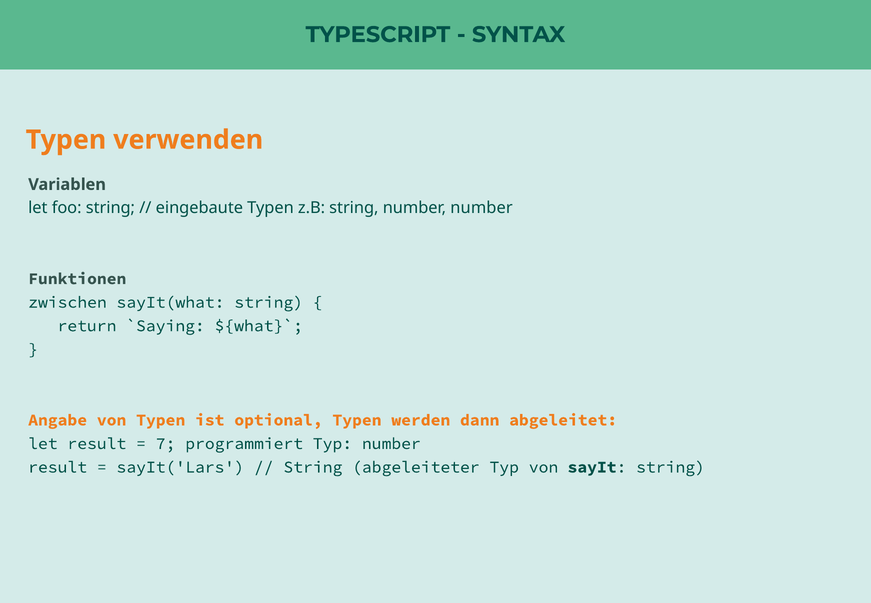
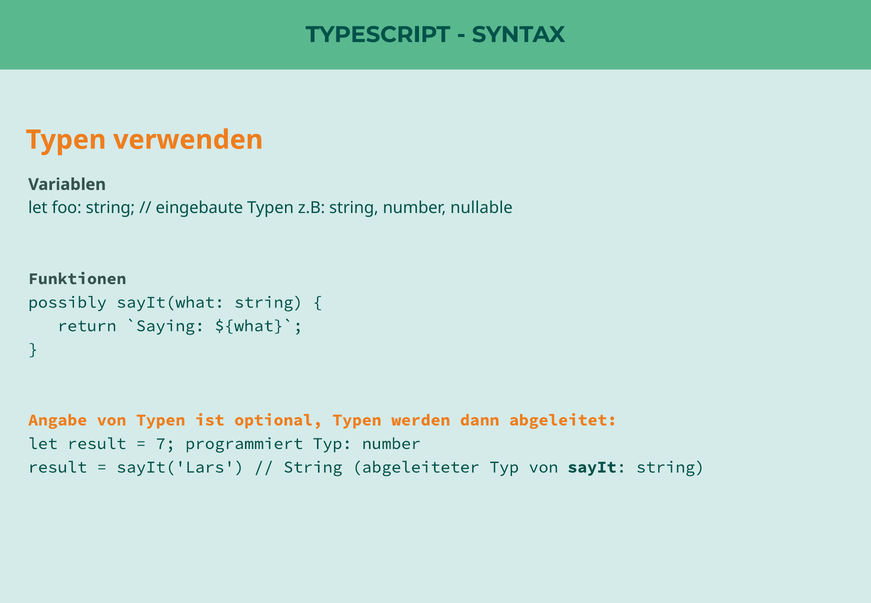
number number: number -> nullable
zwischen: zwischen -> possibly
